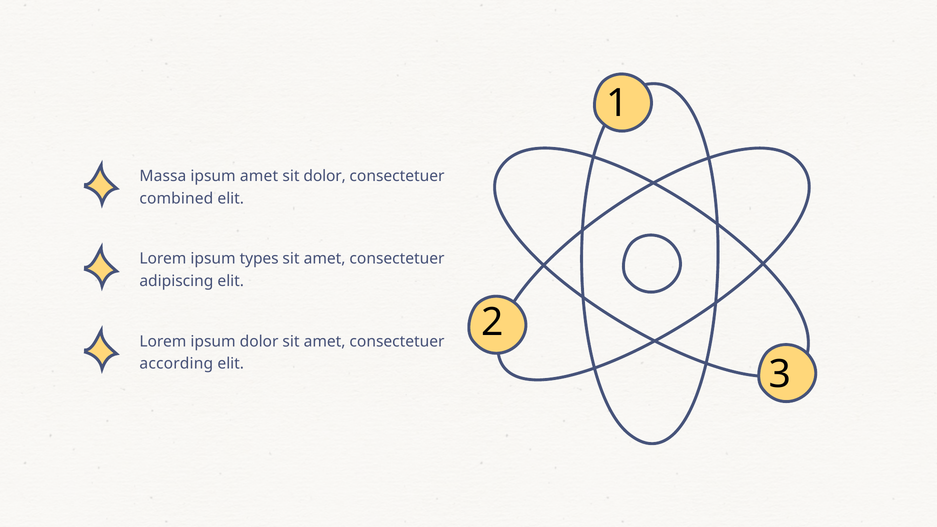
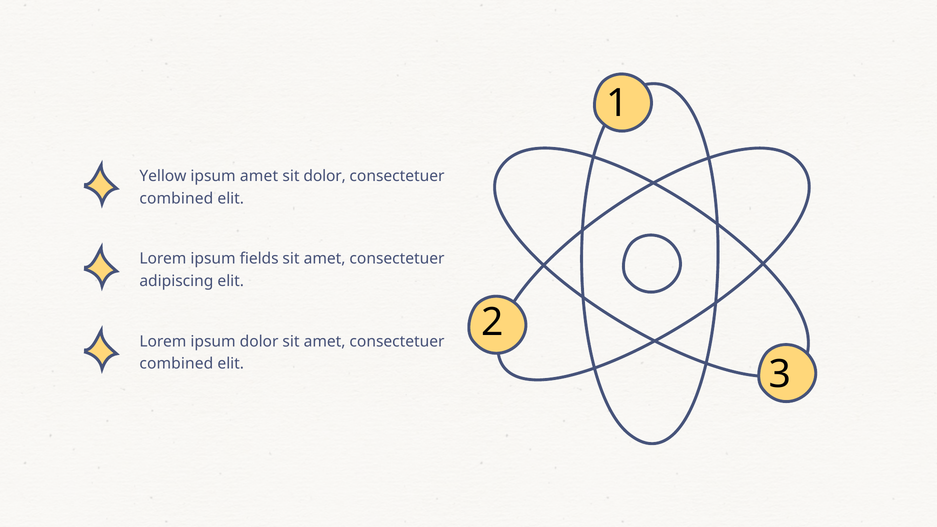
Massa: Massa -> Yellow
types: types -> fields
according at (176, 364): according -> combined
